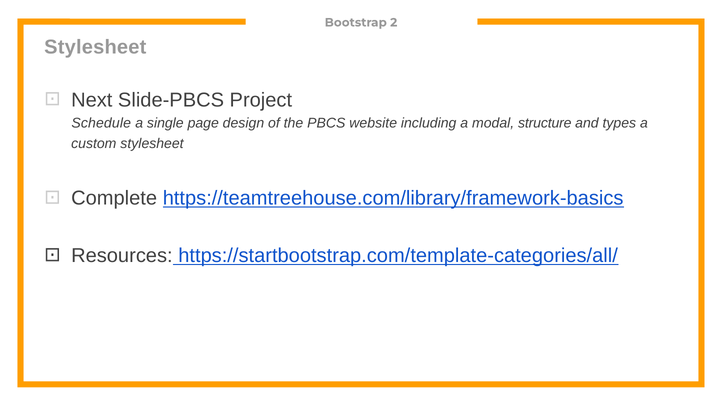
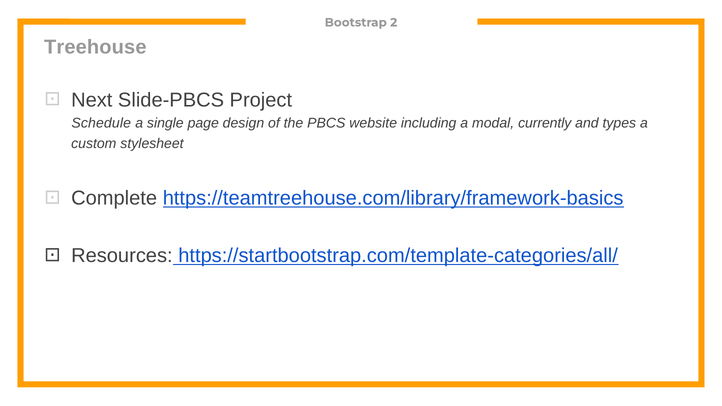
Stylesheet at (95, 47): Stylesheet -> Treehouse
structure: structure -> currently
